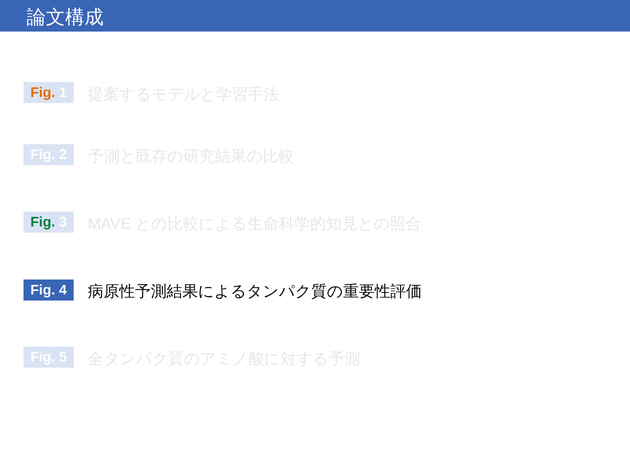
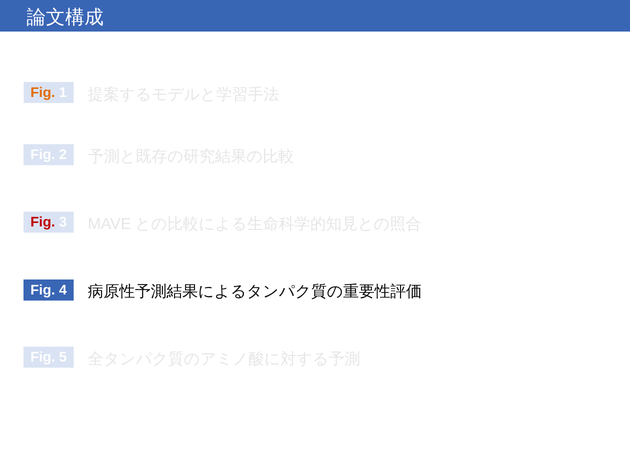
Fig at (43, 222) colour: green -> red
